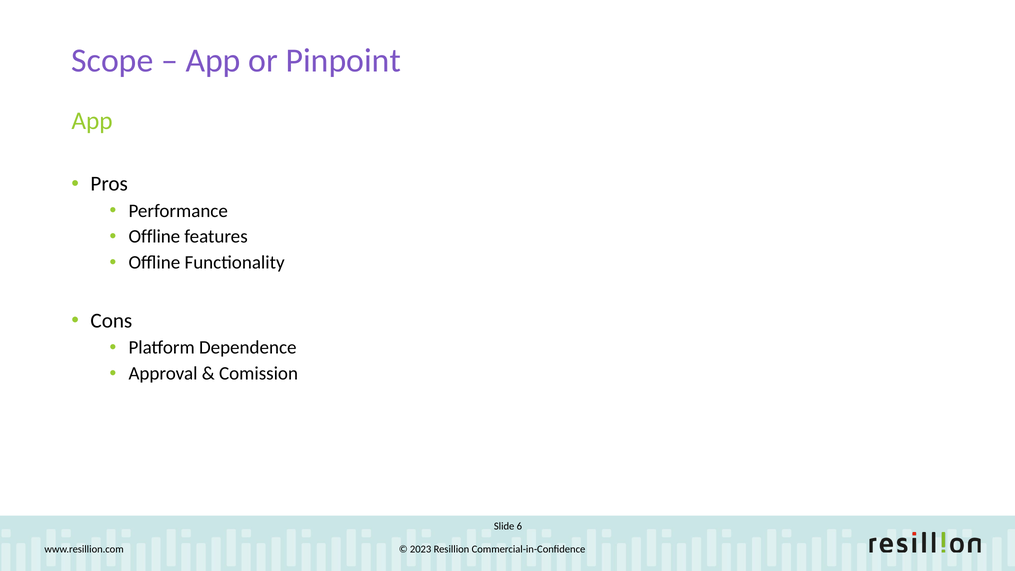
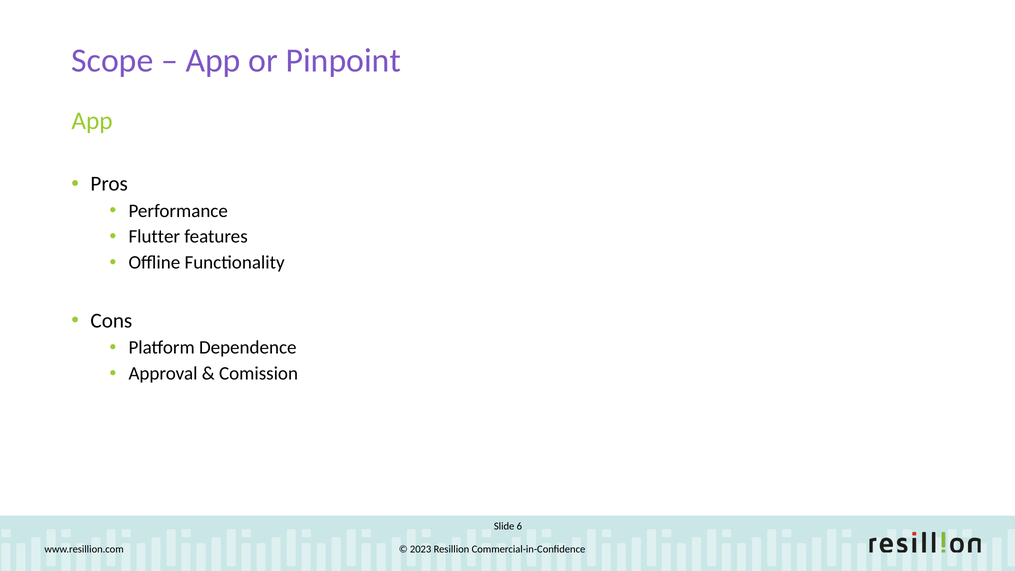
Offline at (154, 237): Offline -> Flutter
